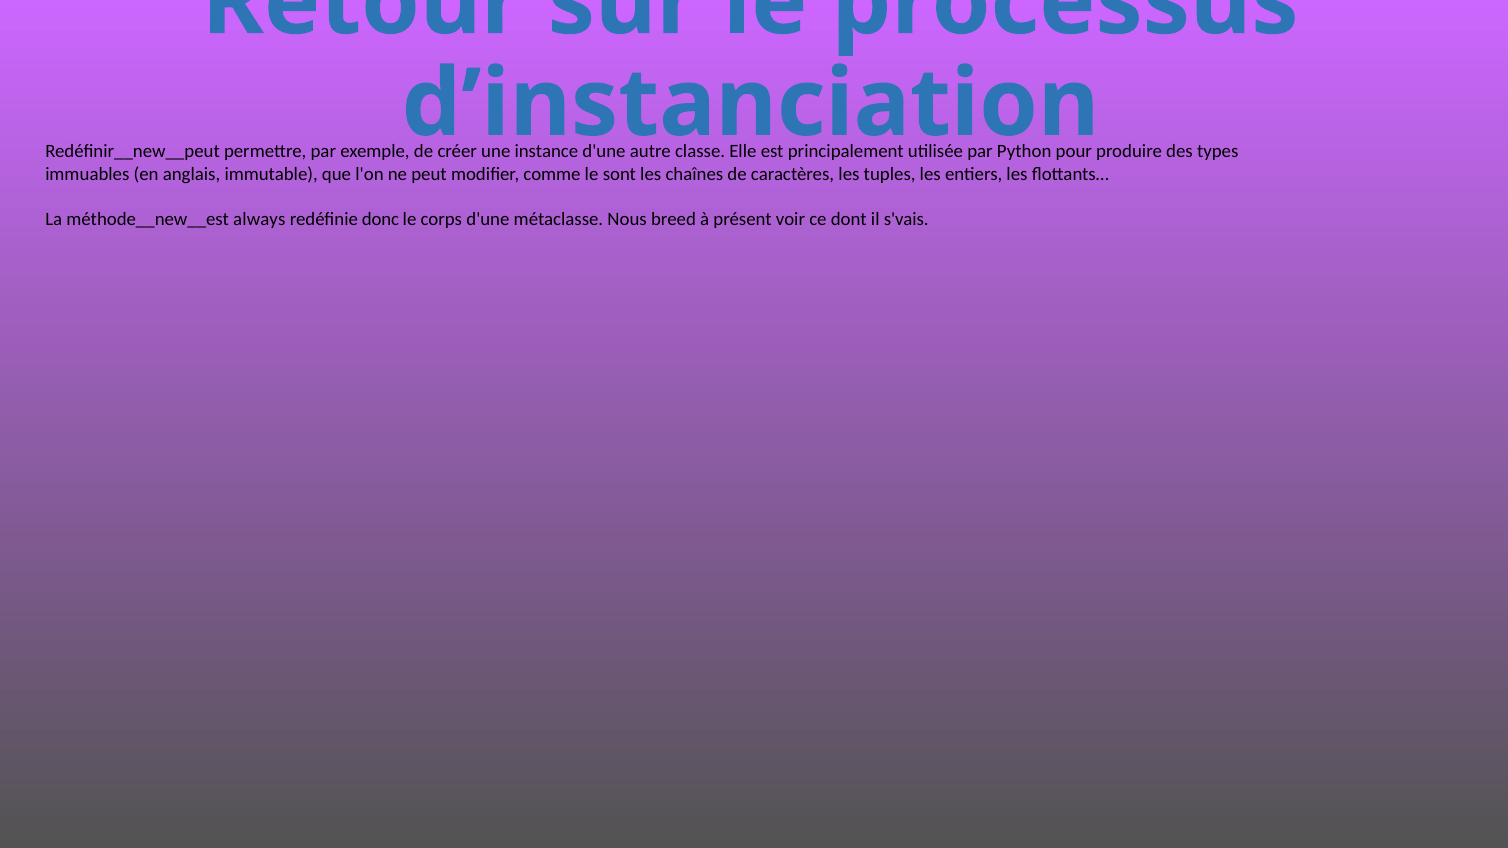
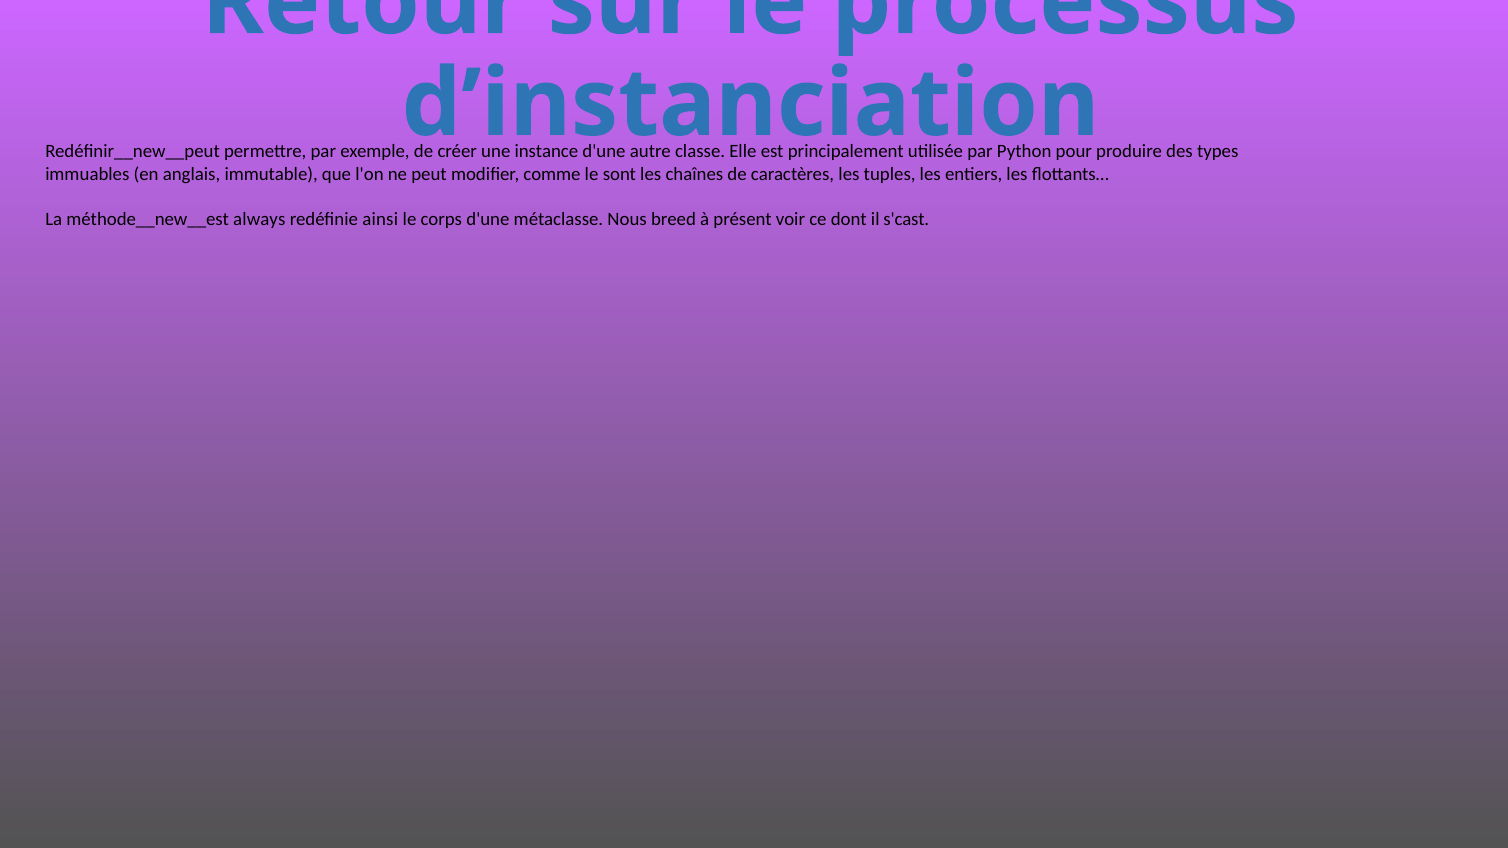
donc: donc -> ainsi
s'vais: s'vais -> s'cast
